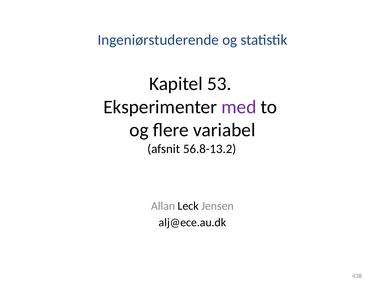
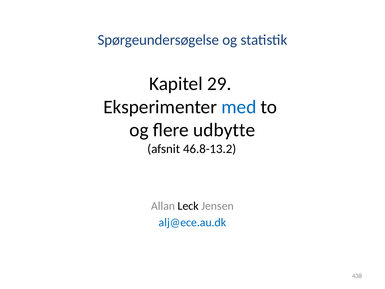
Ingeniørstuderende: Ingeniørstuderende -> Spørgeundersøgelse
53: 53 -> 29
med colour: purple -> blue
variabel: variabel -> udbytte
56.8-13.2: 56.8-13.2 -> 46.8-13.2
alj@ece.au.dk colour: black -> blue
